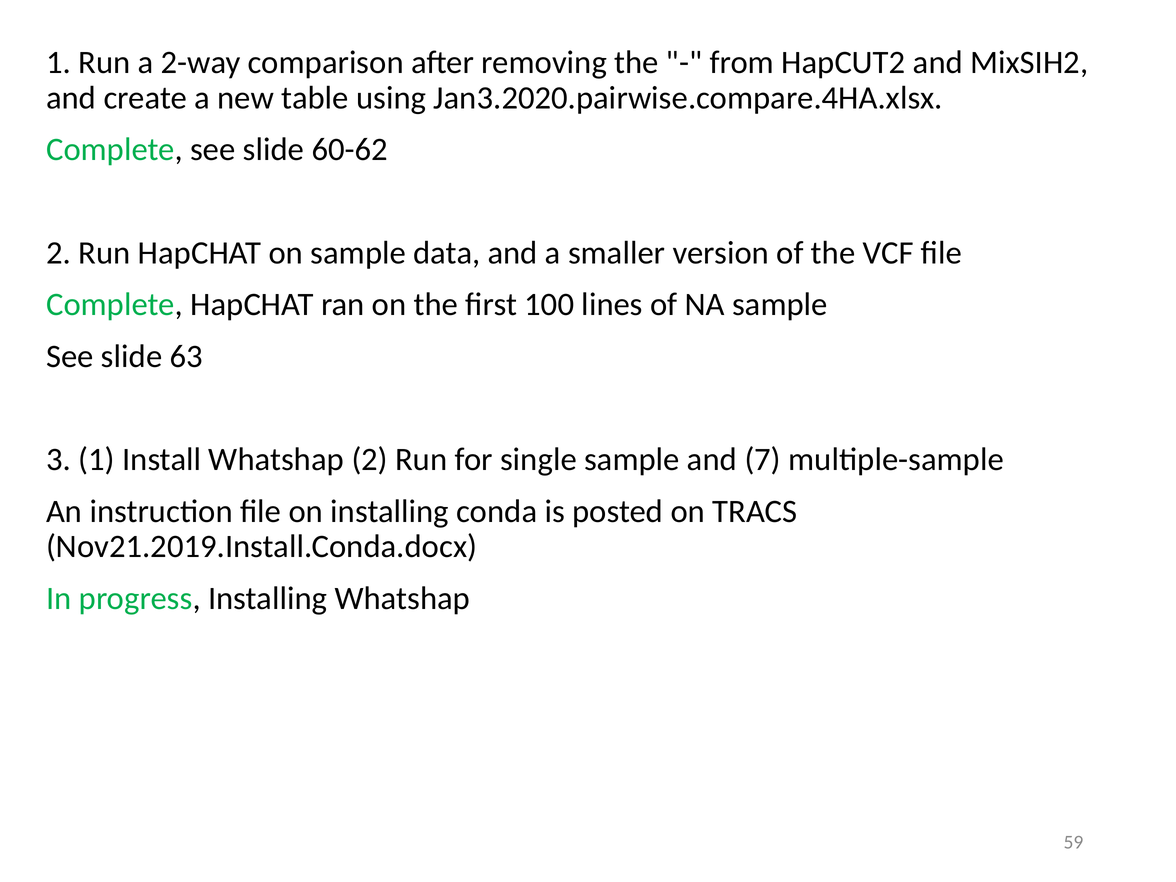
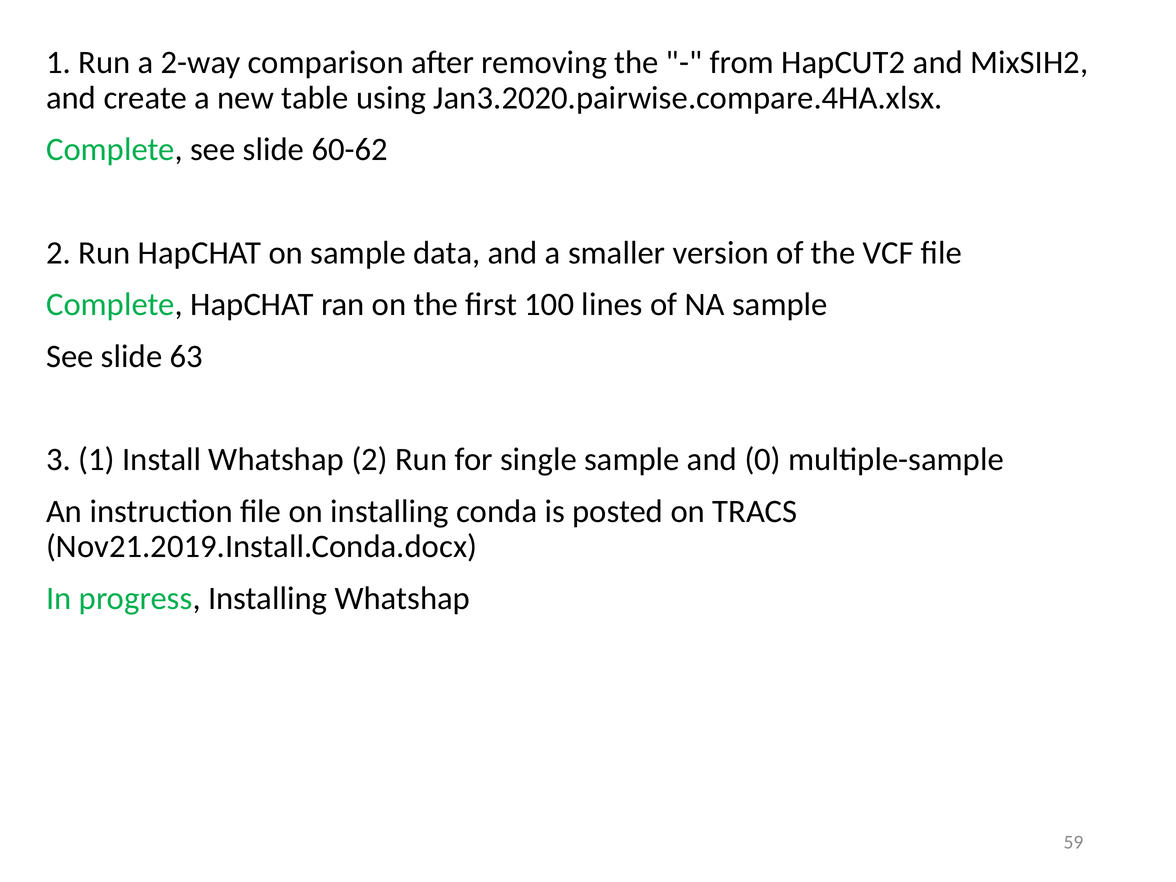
7: 7 -> 0
